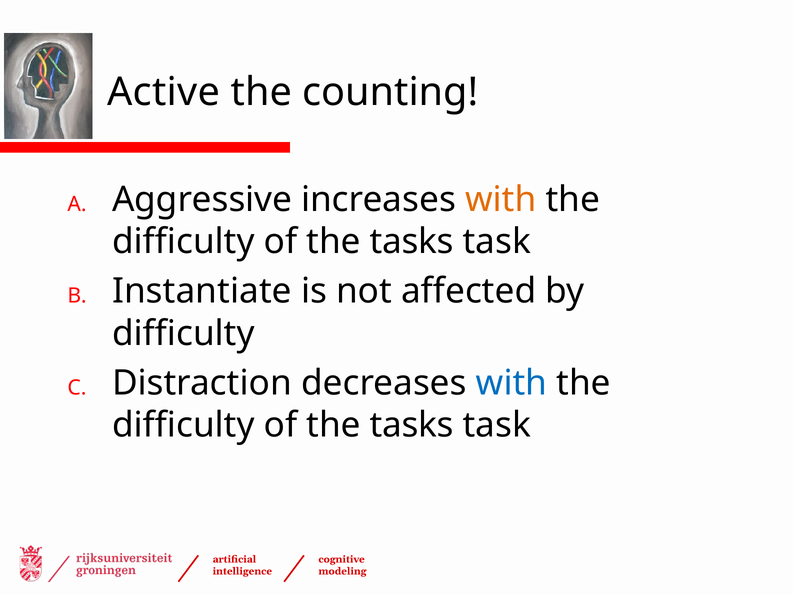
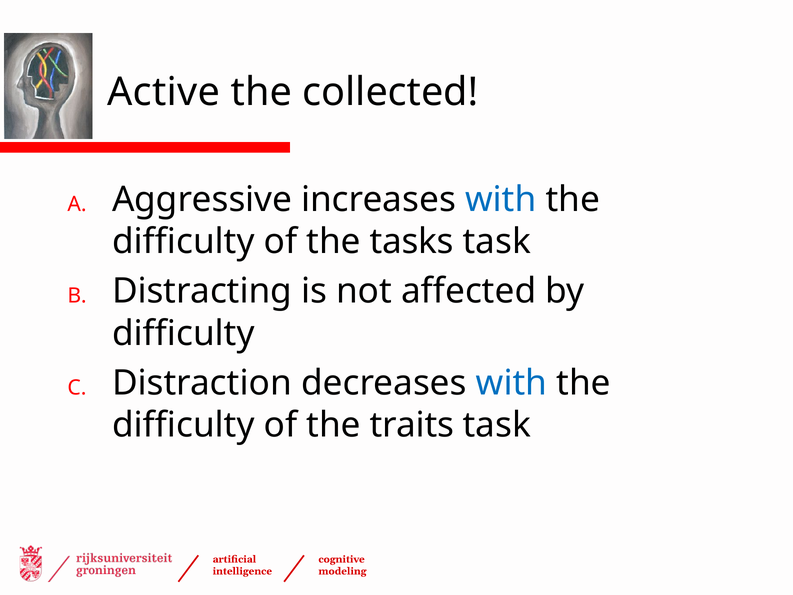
counting: counting -> collected
with at (501, 199) colour: orange -> blue
Instantiate: Instantiate -> Distracting
tasks at (412, 425): tasks -> traits
